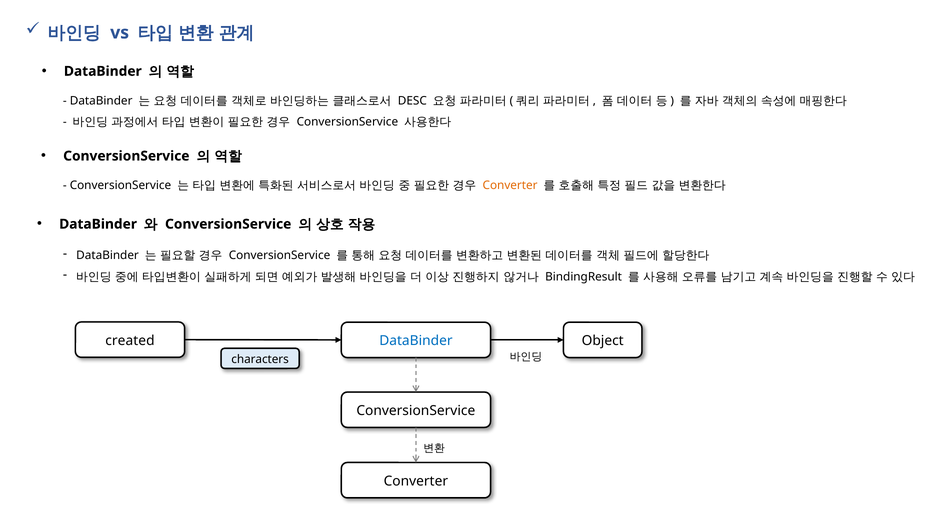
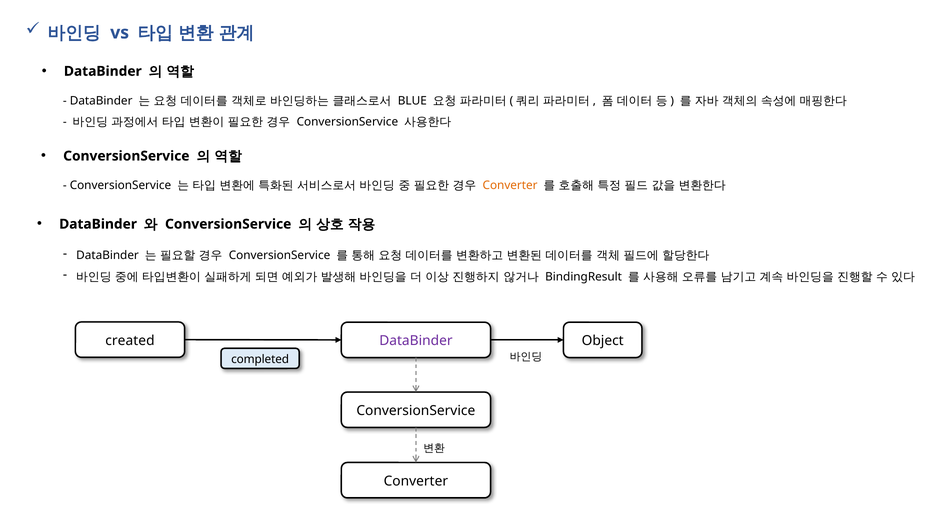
DESC: DESC -> BLUE
DataBinder at (416, 341) colour: blue -> purple
characters: characters -> completed
